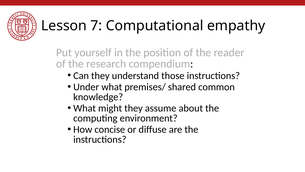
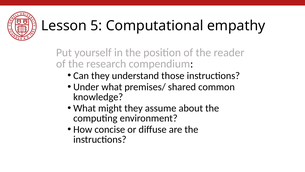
7: 7 -> 5
